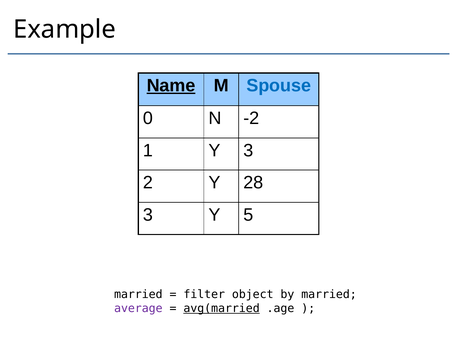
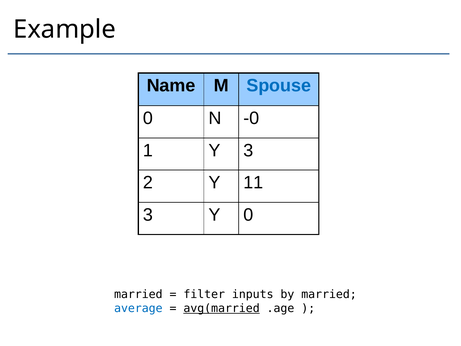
Name underline: present -> none
-2: -2 -> -0
28: 28 -> 11
Y 5: 5 -> 0
object: object -> inputs
average colour: purple -> blue
